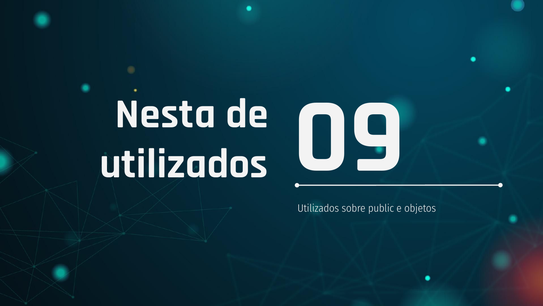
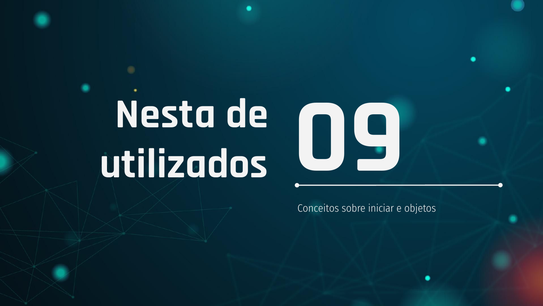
Utilizados at (318, 208): Utilizados -> Conceitos
public: public -> iniciar
